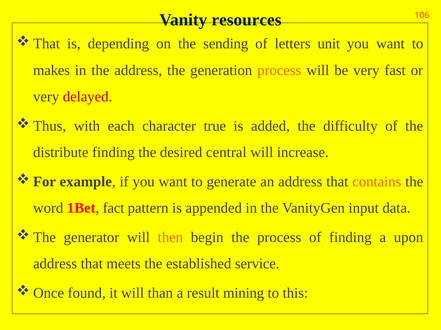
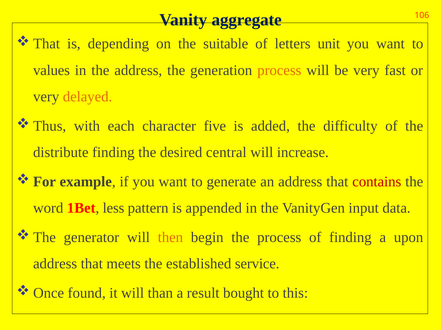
resources: resources -> aggregate
sending: sending -> suitable
makes: makes -> values
delayed colour: red -> orange
true: true -> five
contains colour: orange -> red
fact: fact -> less
mining: mining -> bought
